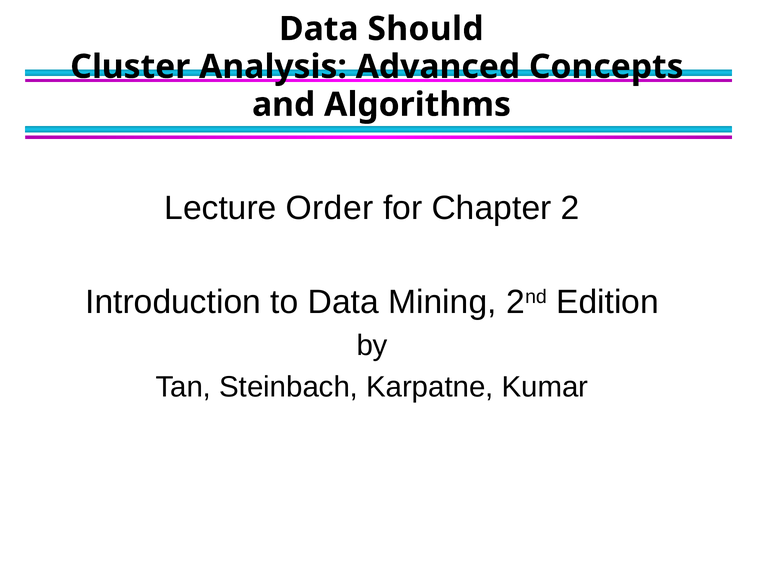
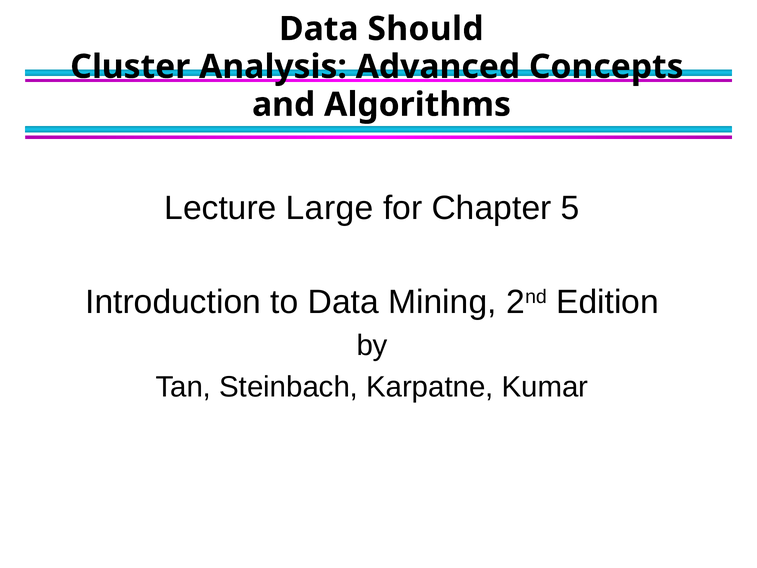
Order: Order -> Large
2: 2 -> 5
